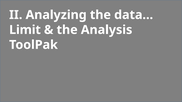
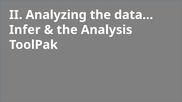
Limit: Limit -> Infer
